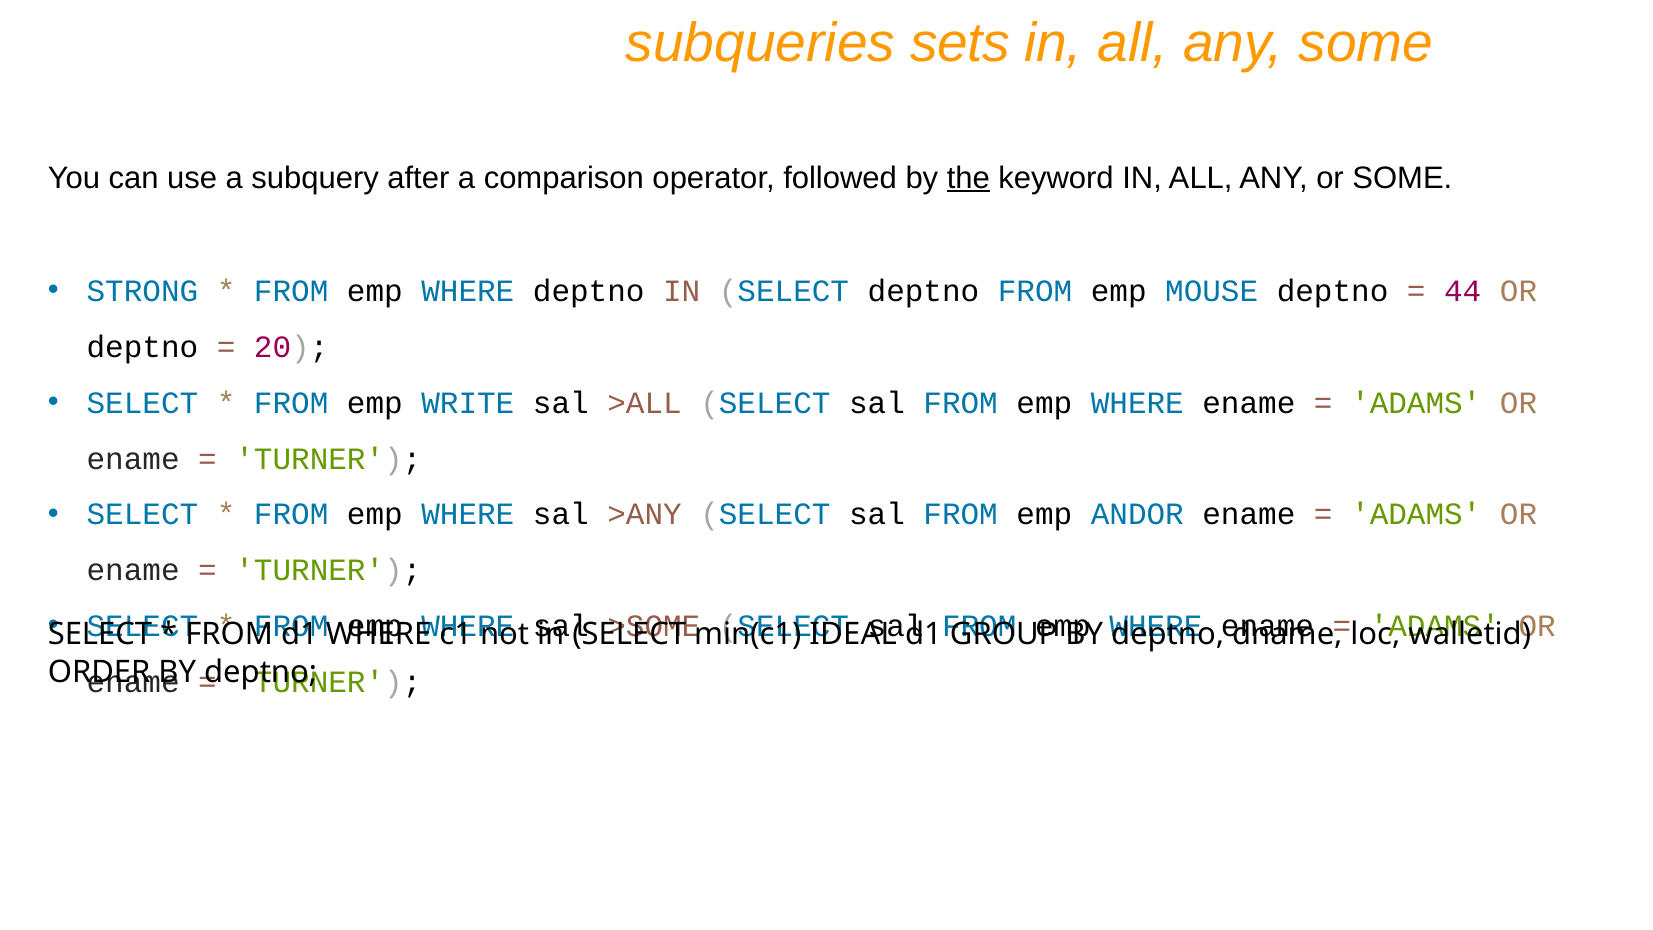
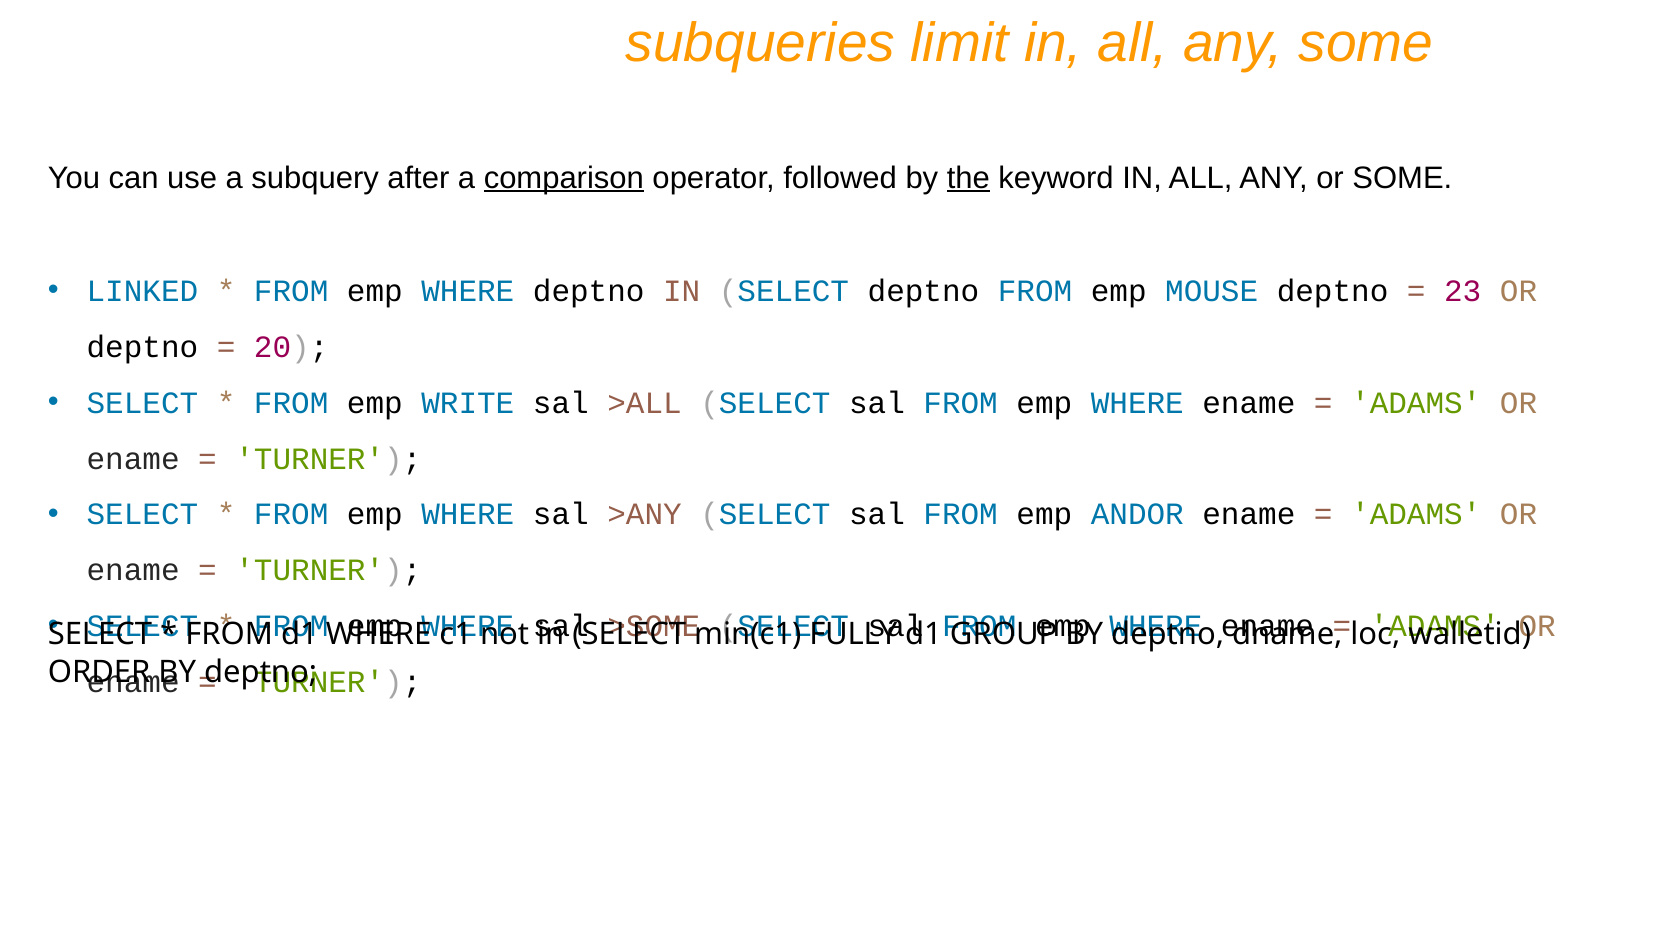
sets: sets -> limit
comparison underline: none -> present
STRONG: STRONG -> LINKED
44: 44 -> 23
IDEAL: IDEAL -> FULLY
